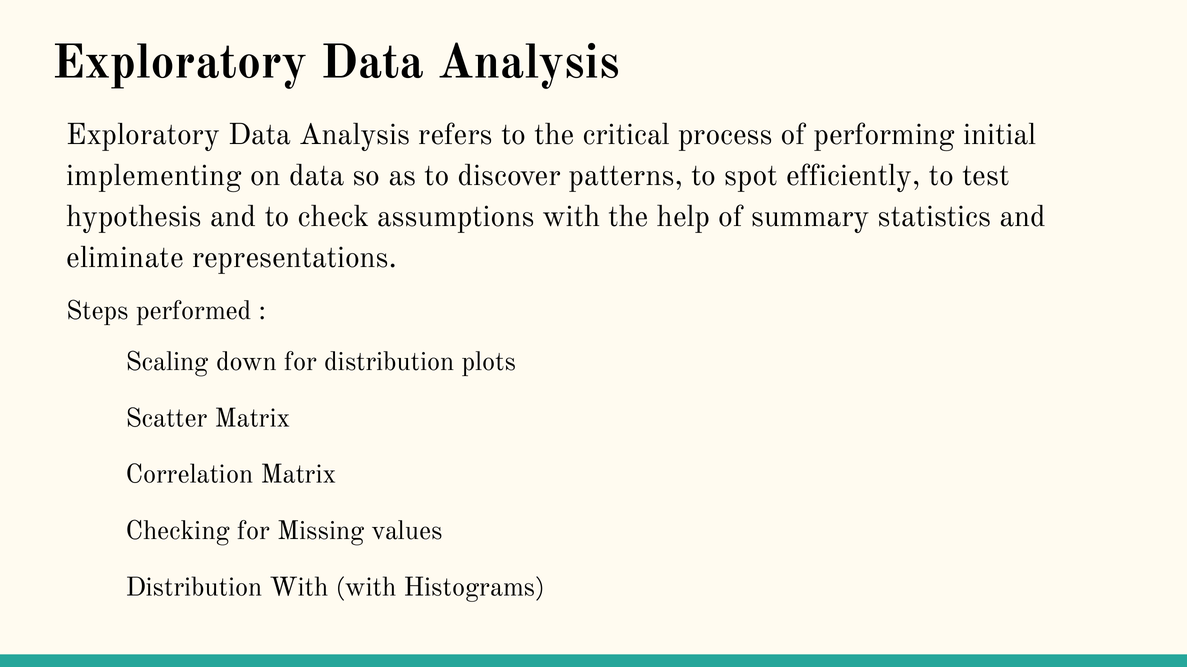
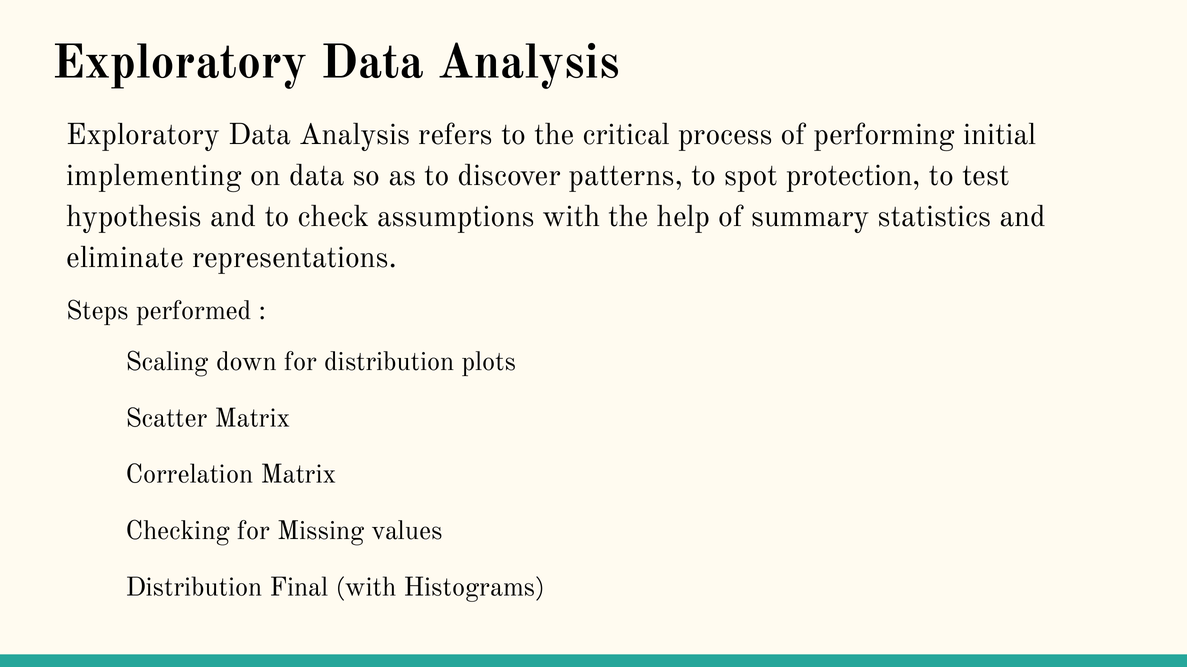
efficiently: efficiently -> protection
Distribution With: With -> Final
